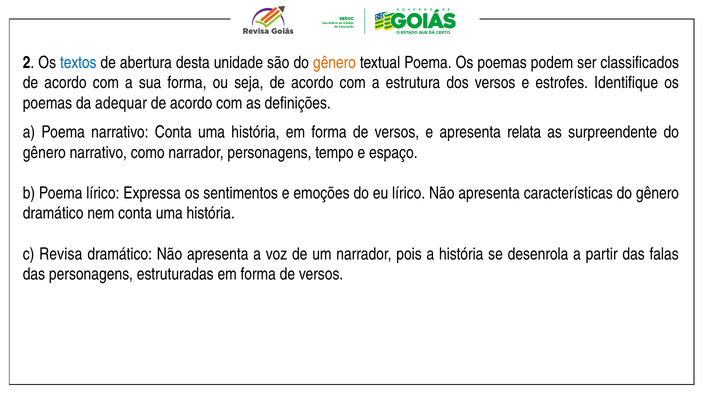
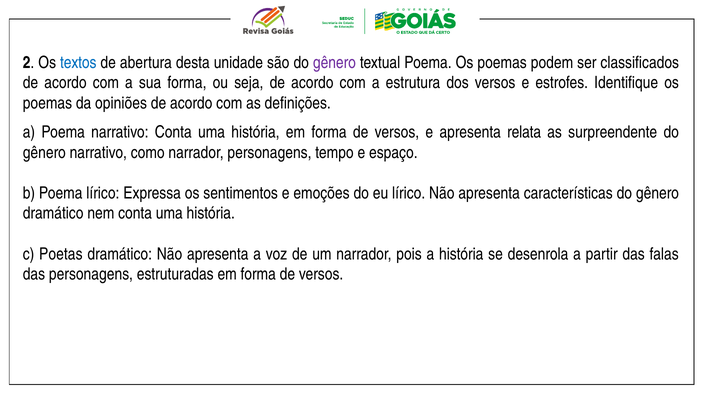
gênero at (334, 63) colour: orange -> purple
adequar: adequar -> opiniões
Revisa: Revisa -> Poetas
